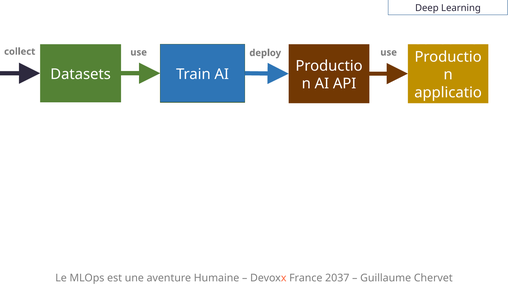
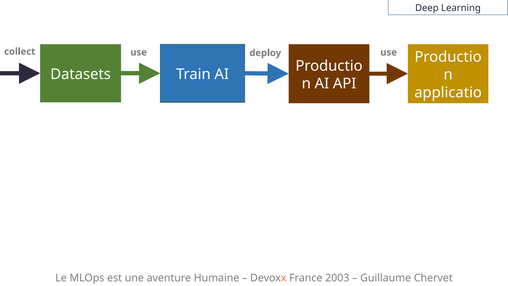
2037: 2037 -> 2003
